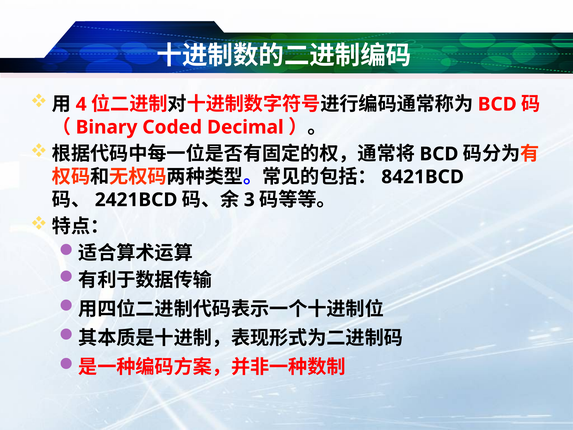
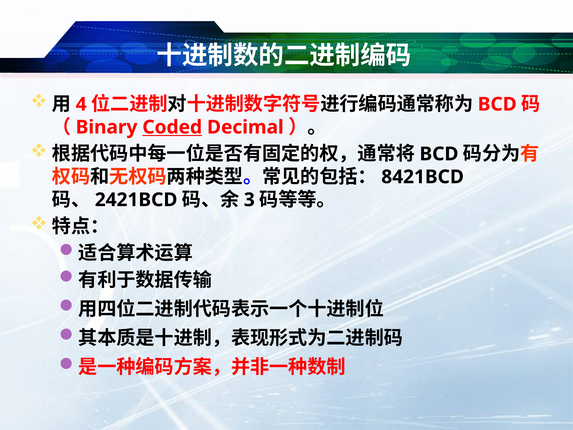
Coded underline: none -> present
